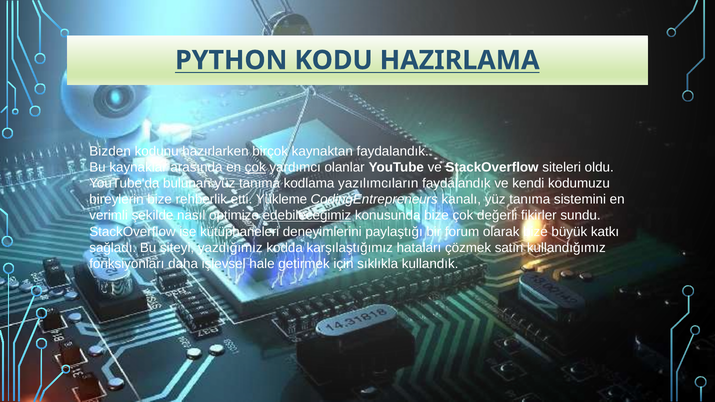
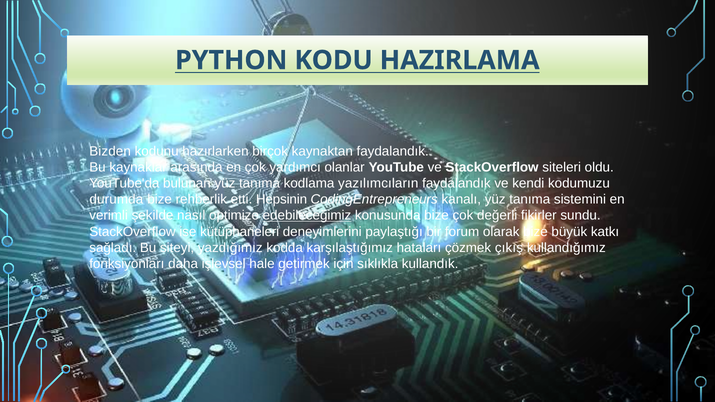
çok at (255, 167) underline: present -> none
bireylerin: bireylerin -> durumda
Yükleme: Yükleme -> Hepsinin
satın: satın -> çıkış
